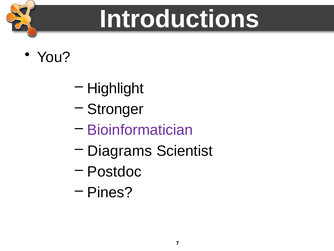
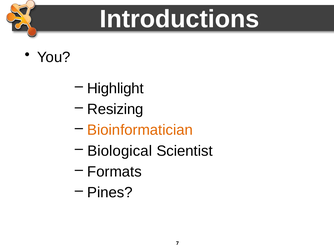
Stronger: Stronger -> Resizing
Bioinformatician colour: purple -> orange
Diagrams: Diagrams -> Biological
Postdoc: Postdoc -> Formats
